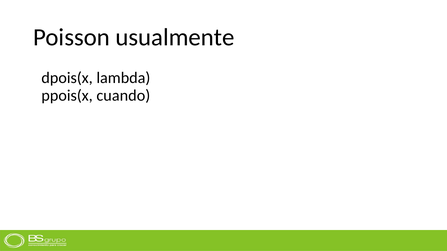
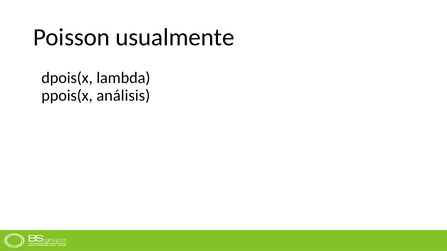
cuando: cuando -> análisis
